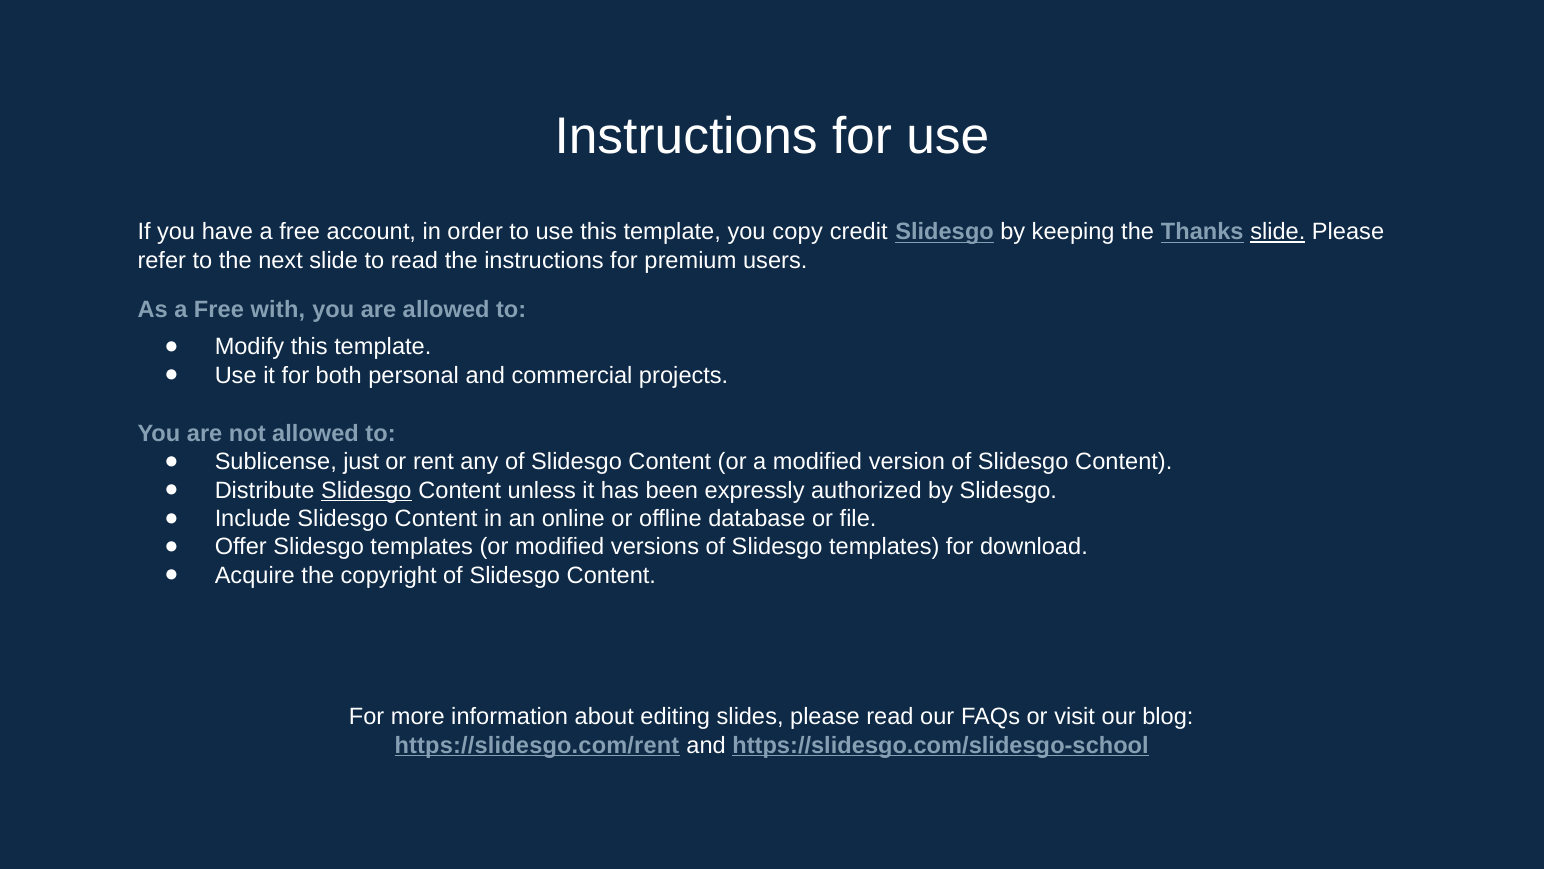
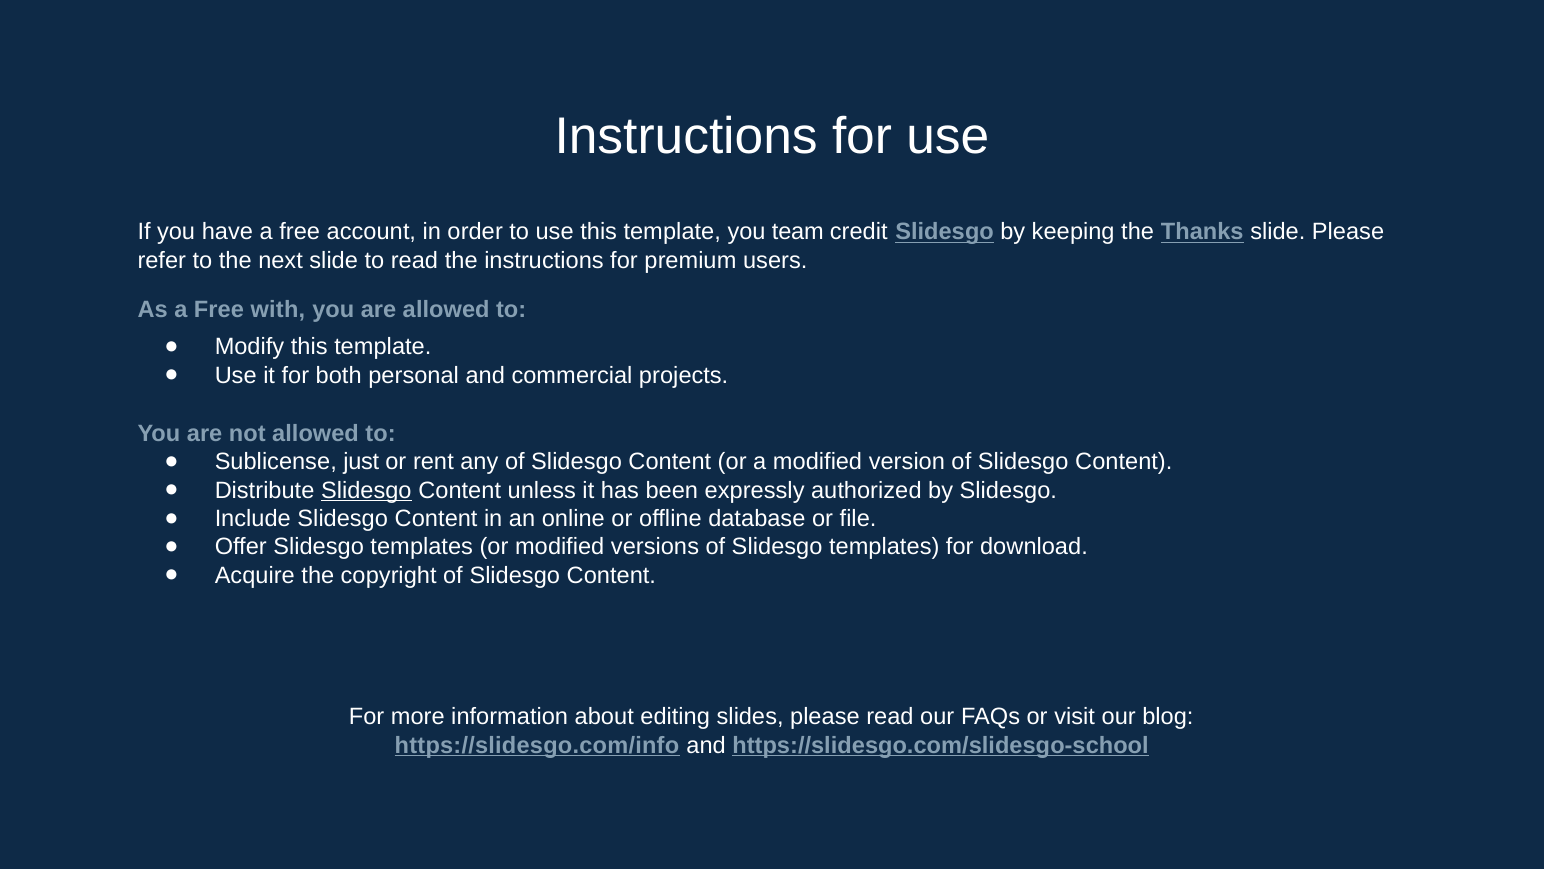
copy: copy -> team
slide at (1278, 232) underline: present -> none
https://slidesgo.com/rent: https://slidesgo.com/rent -> https://slidesgo.com/info
